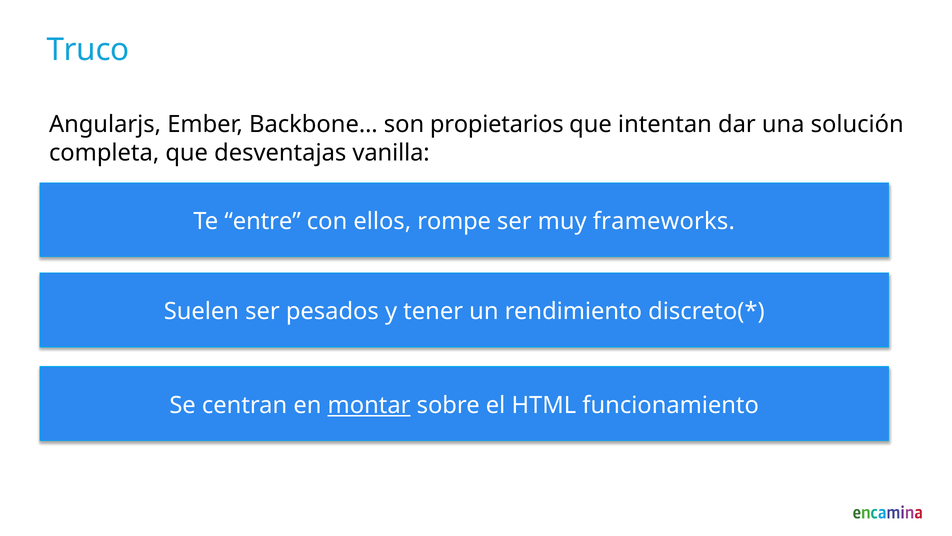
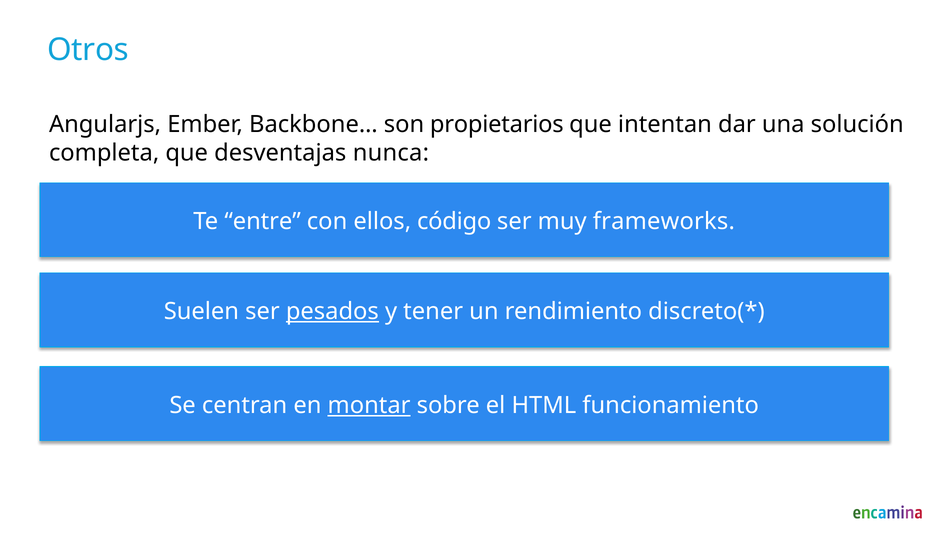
Truco: Truco -> Otros
vanilla: vanilla -> nunca
rompe: rompe -> código
pesados underline: none -> present
